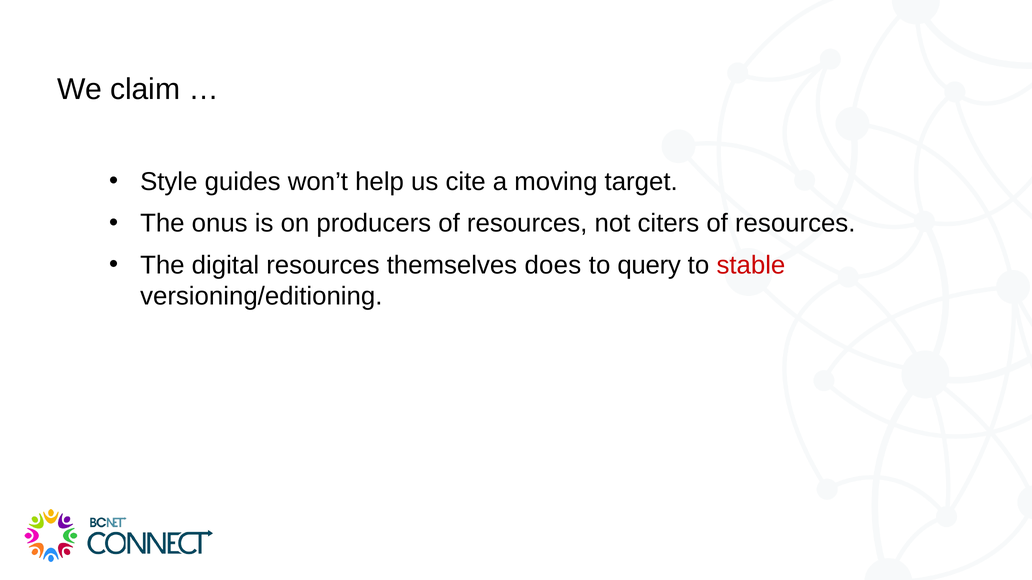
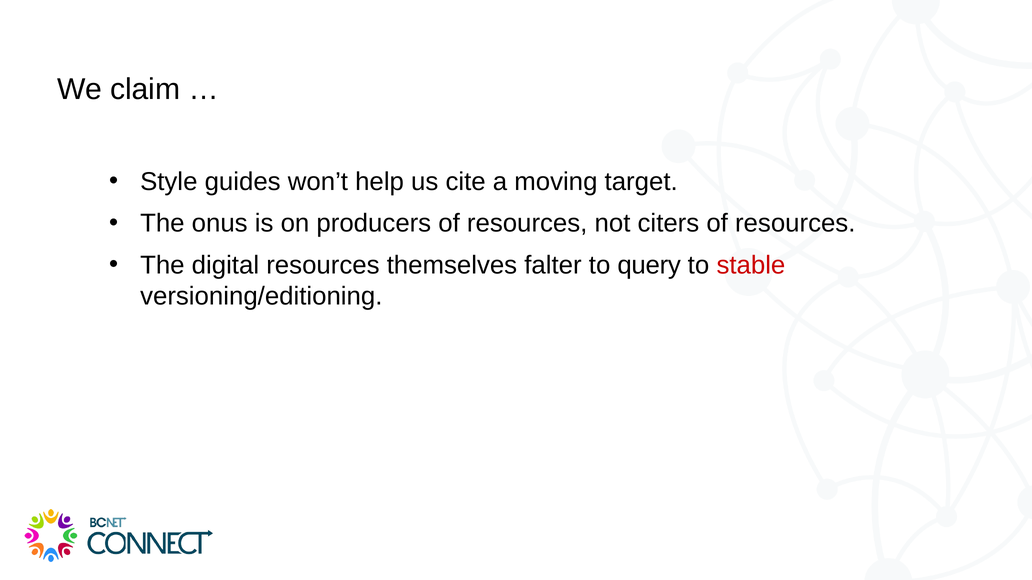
does: does -> falter
